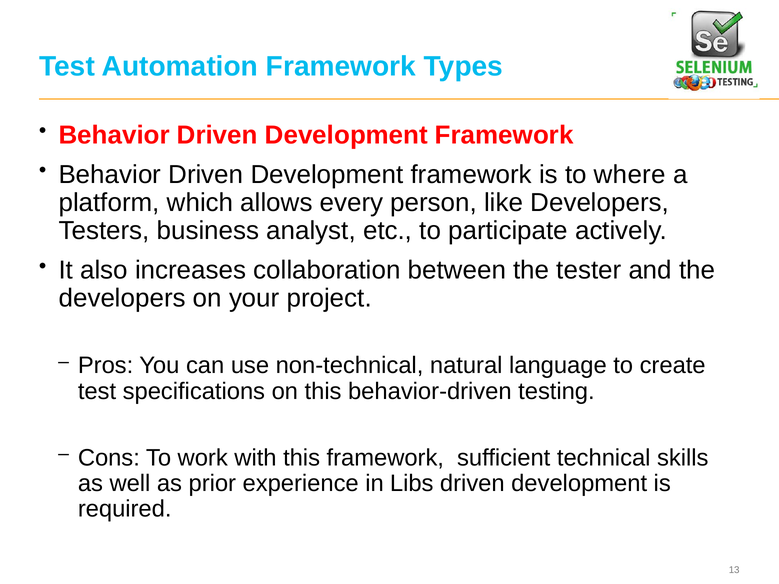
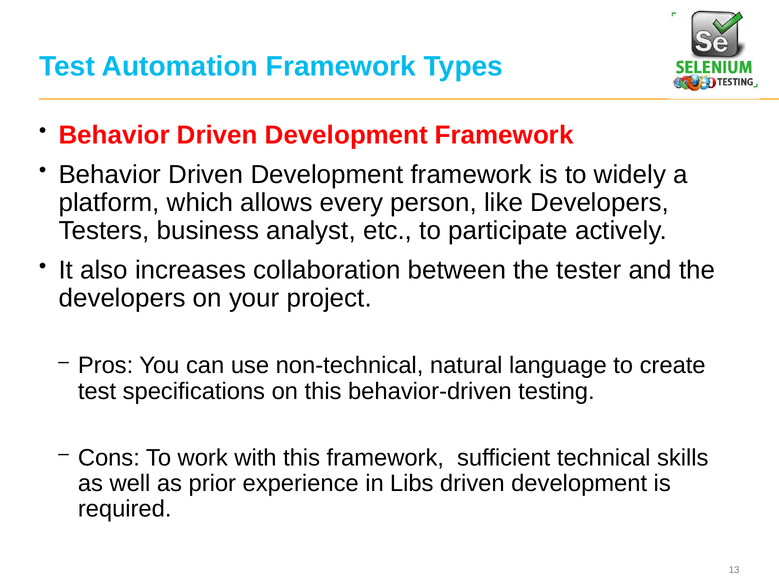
where: where -> widely
